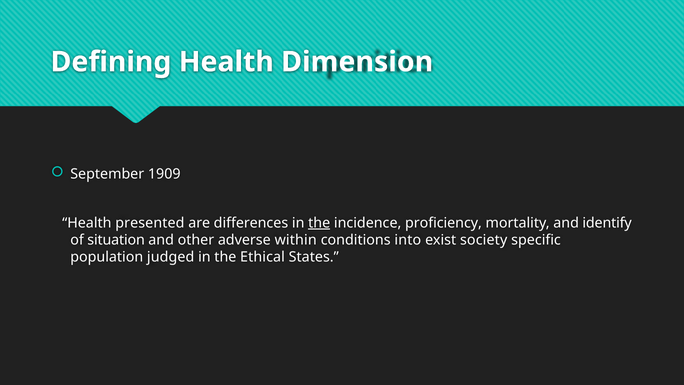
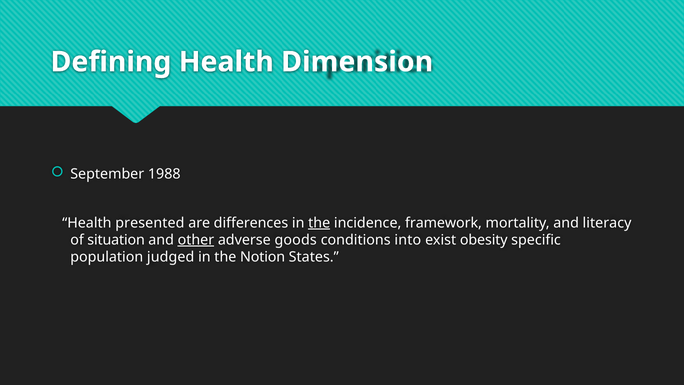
1909: 1909 -> 1988
proficiency: proficiency -> framework
identify: identify -> literacy
other underline: none -> present
within: within -> goods
society: society -> obesity
Ethical: Ethical -> Notion
